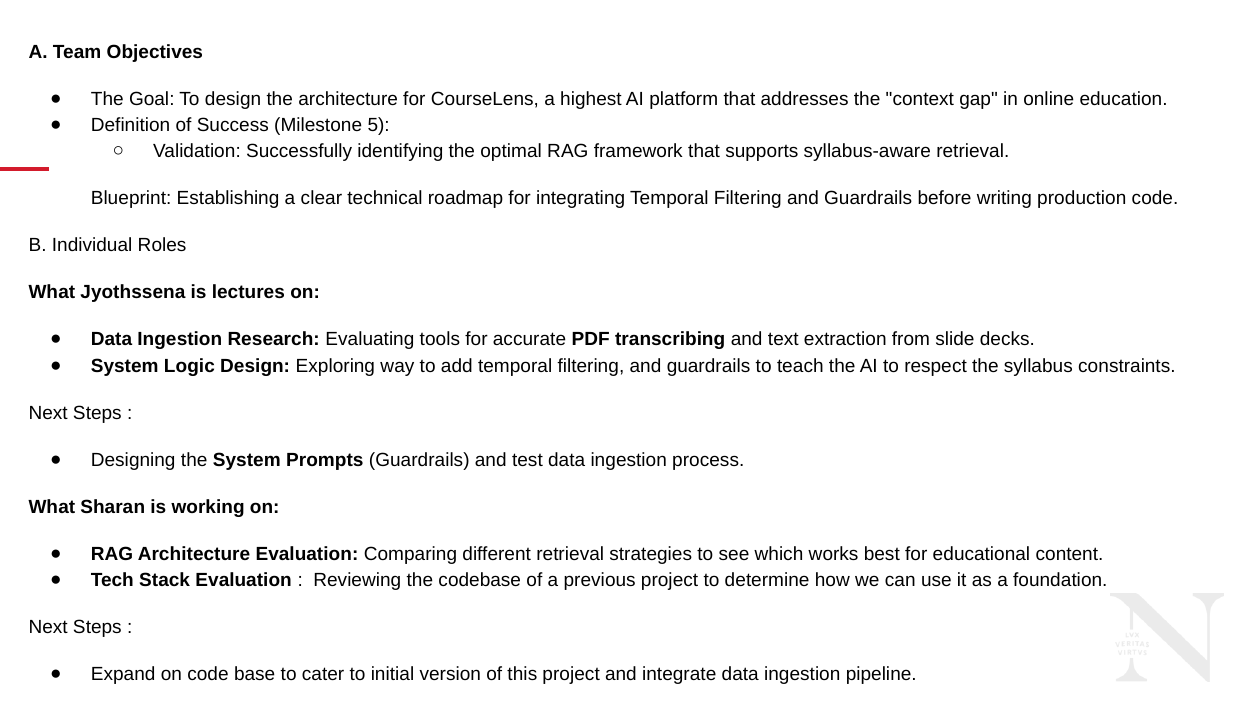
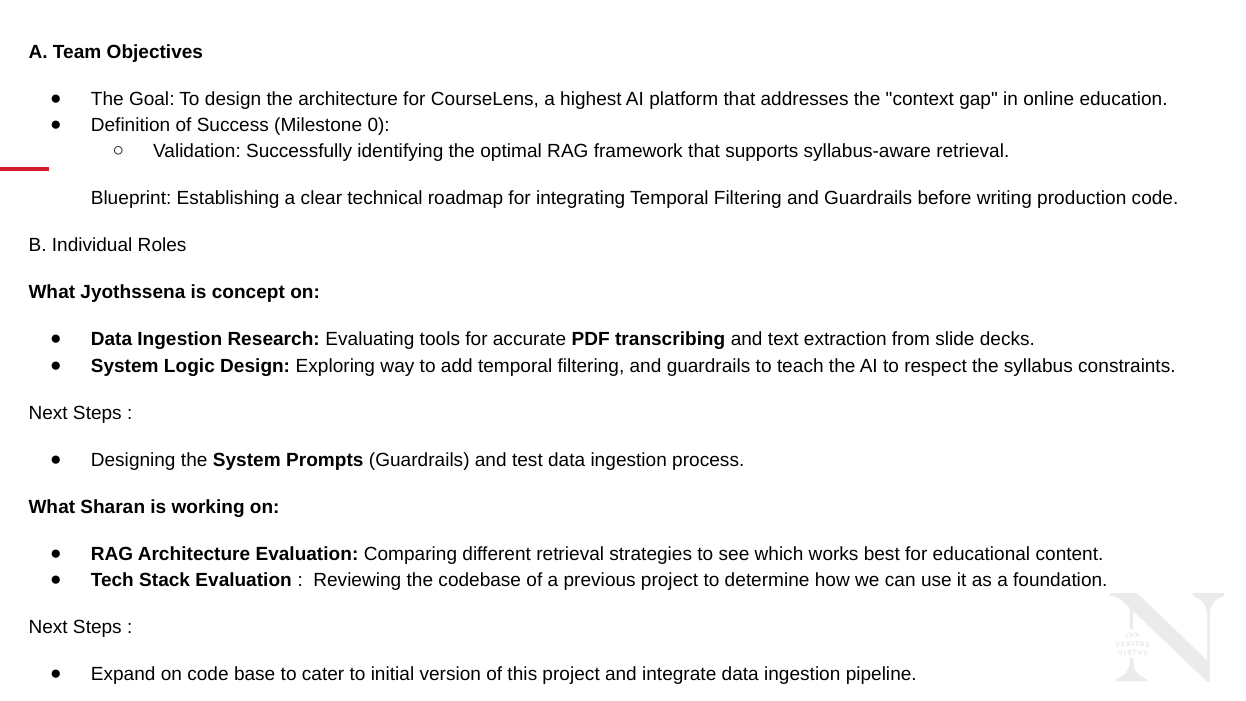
5: 5 -> 0
lectures: lectures -> concept
